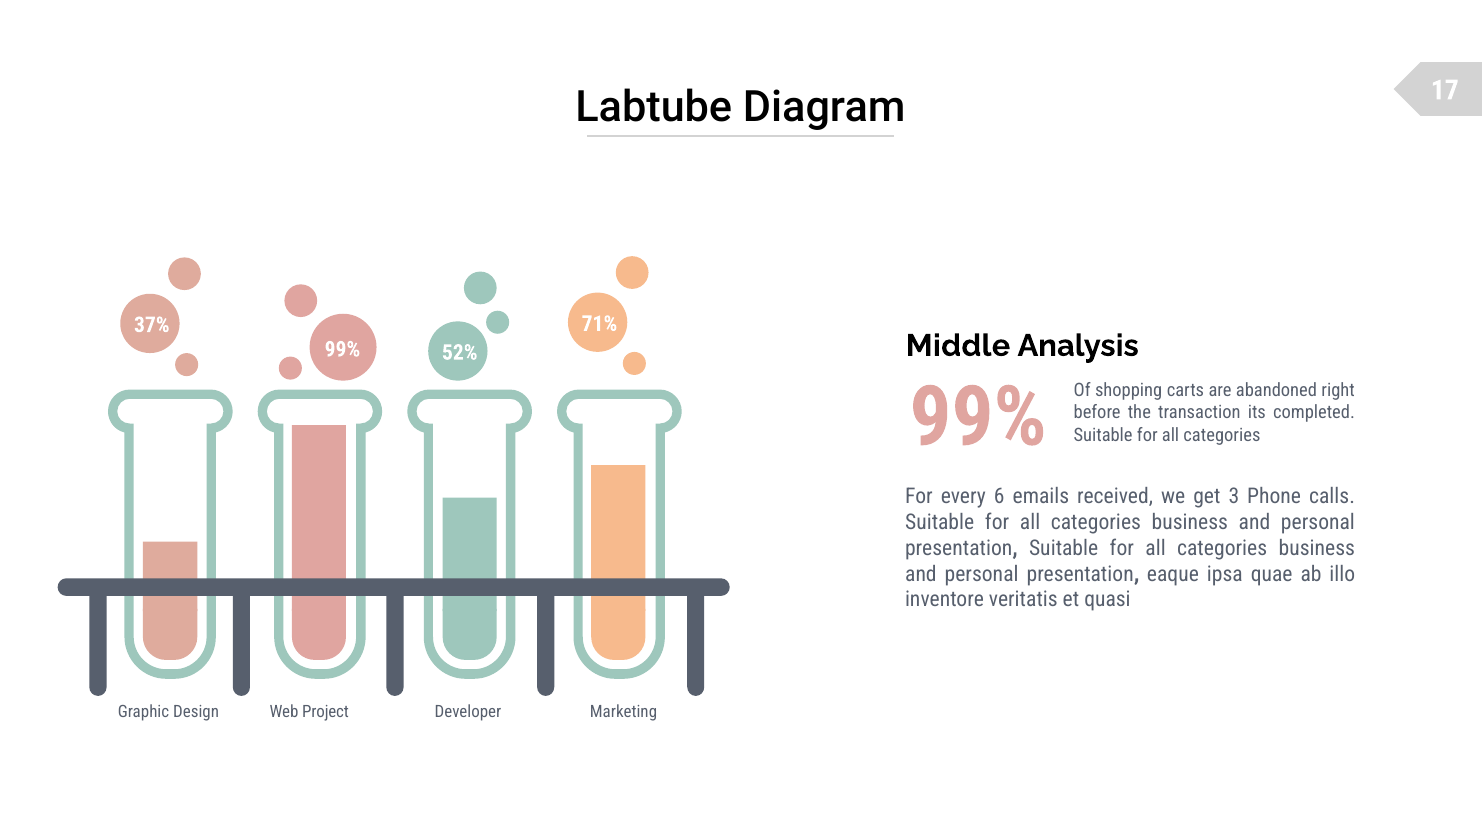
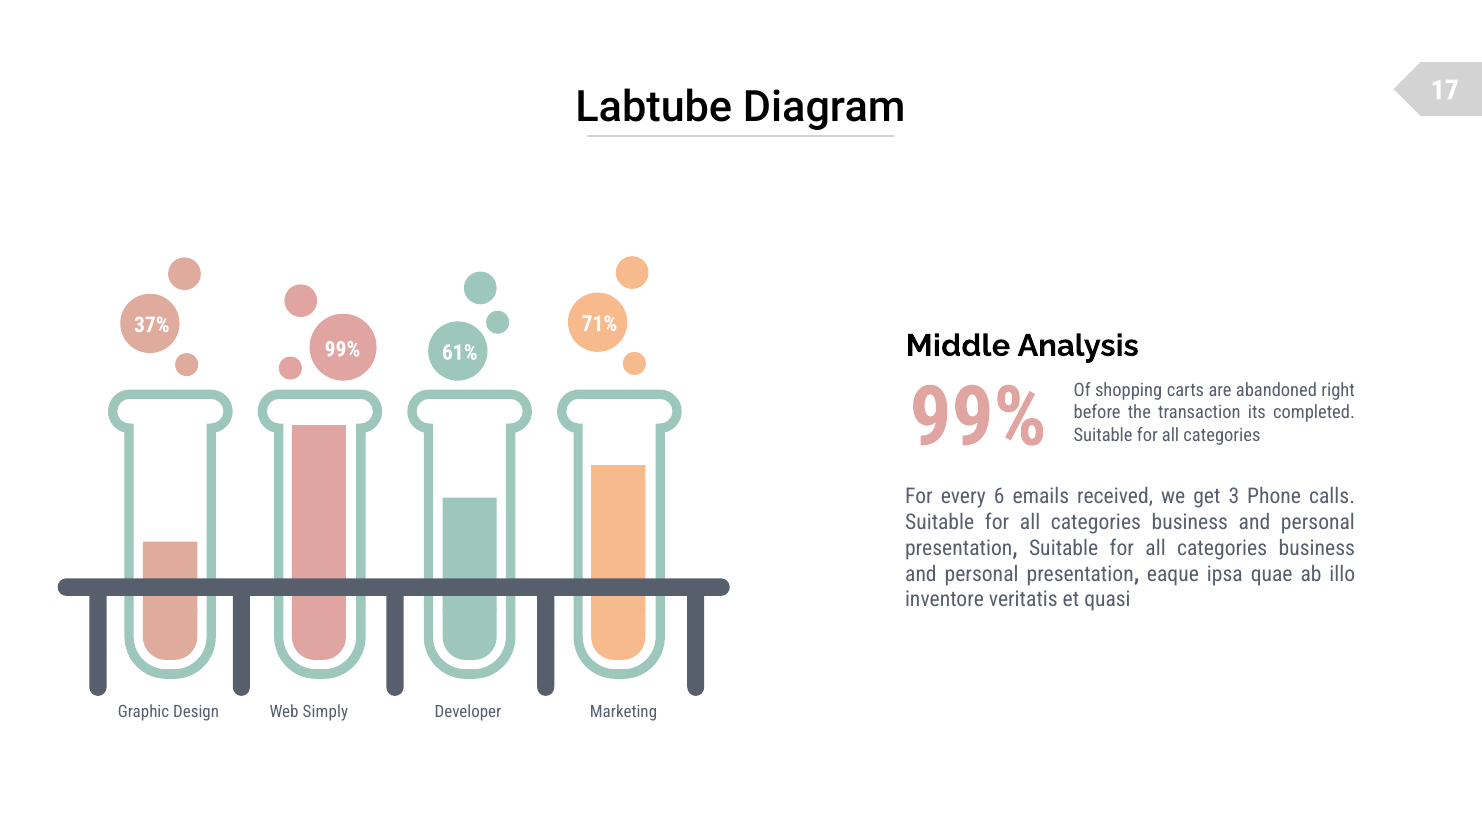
52%: 52% -> 61%
Project: Project -> Simply
